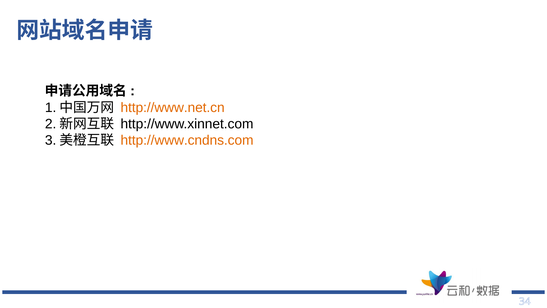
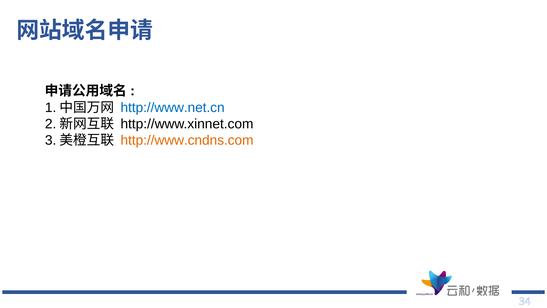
http://www.net.cn colour: orange -> blue
